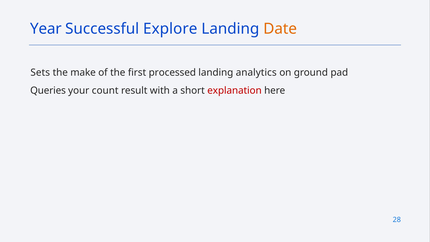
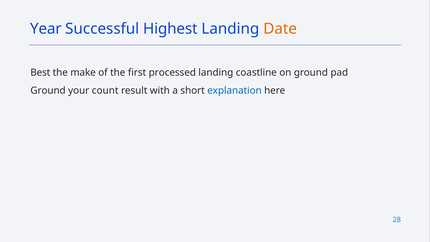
Explore: Explore -> Highest
Sets: Sets -> Best
analytics: analytics -> coastline
Queries at (48, 91): Queries -> Ground
explanation colour: red -> blue
